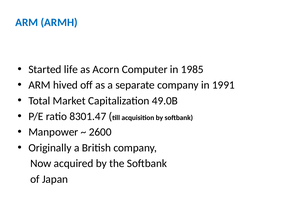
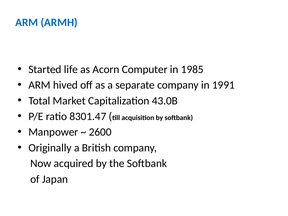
49.0B: 49.0B -> 43.0B
